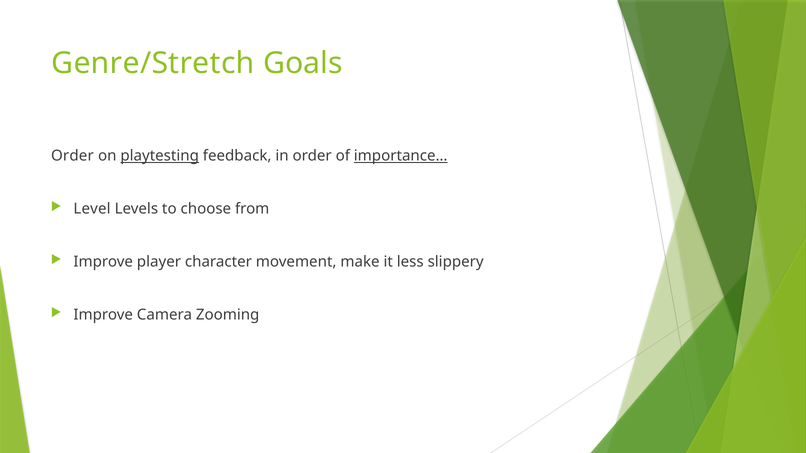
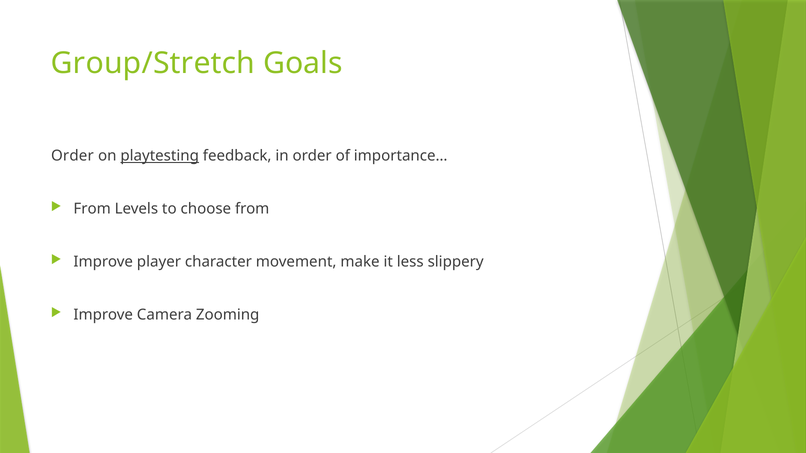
Genre/Stretch: Genre/Stretch -> Group/Stretch
importance… underline: present -> none
Level at (92, 209): Level -> From
